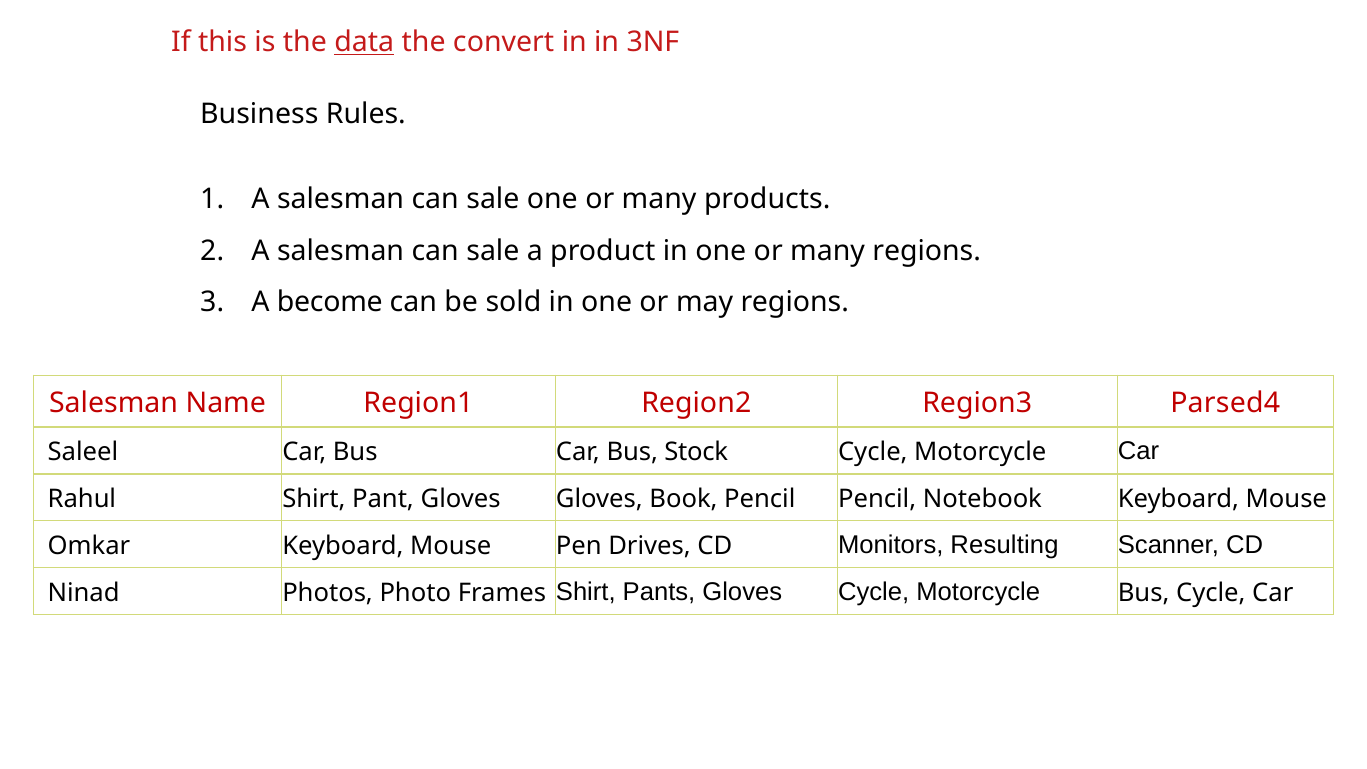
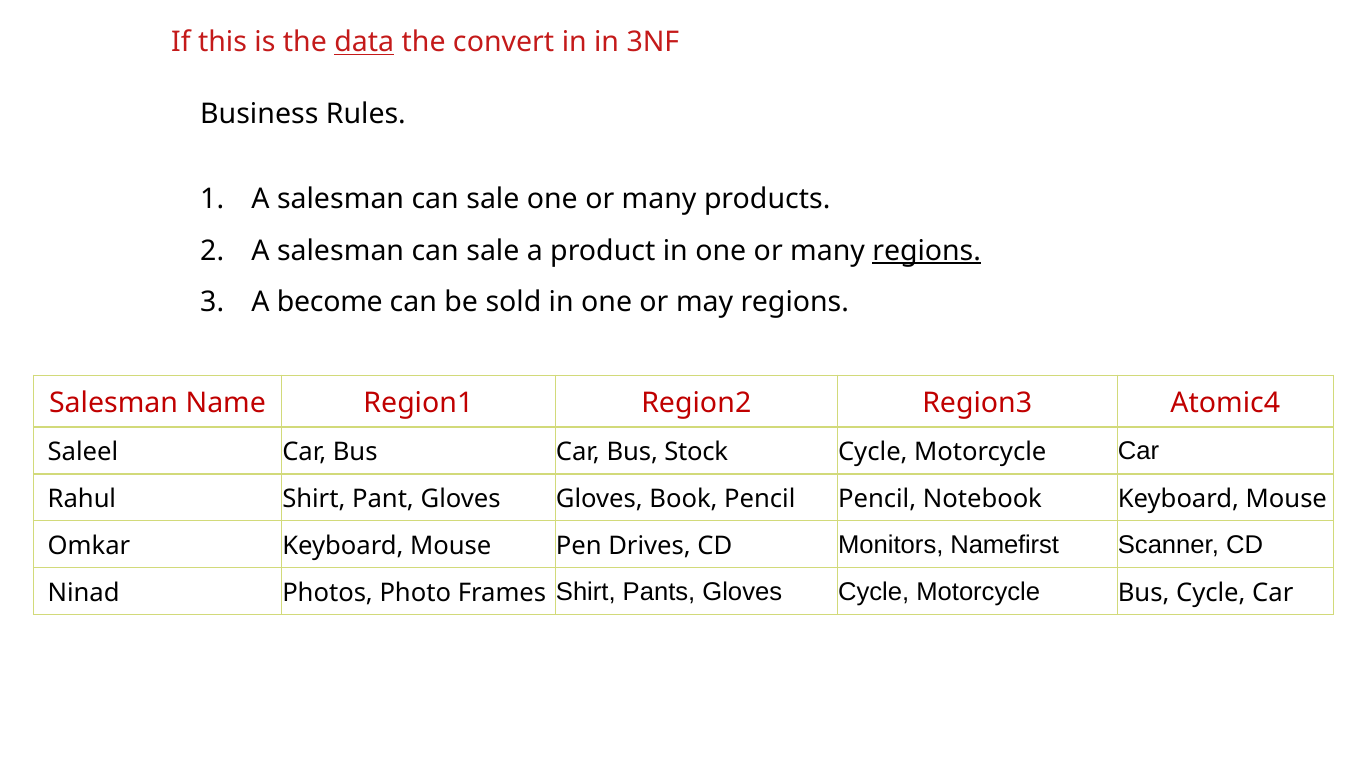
regions at (927, 251) underline: none -> present
Parsed4: Parsed4 -> Atomic4
Resulting: Resulting -> Namefirst
